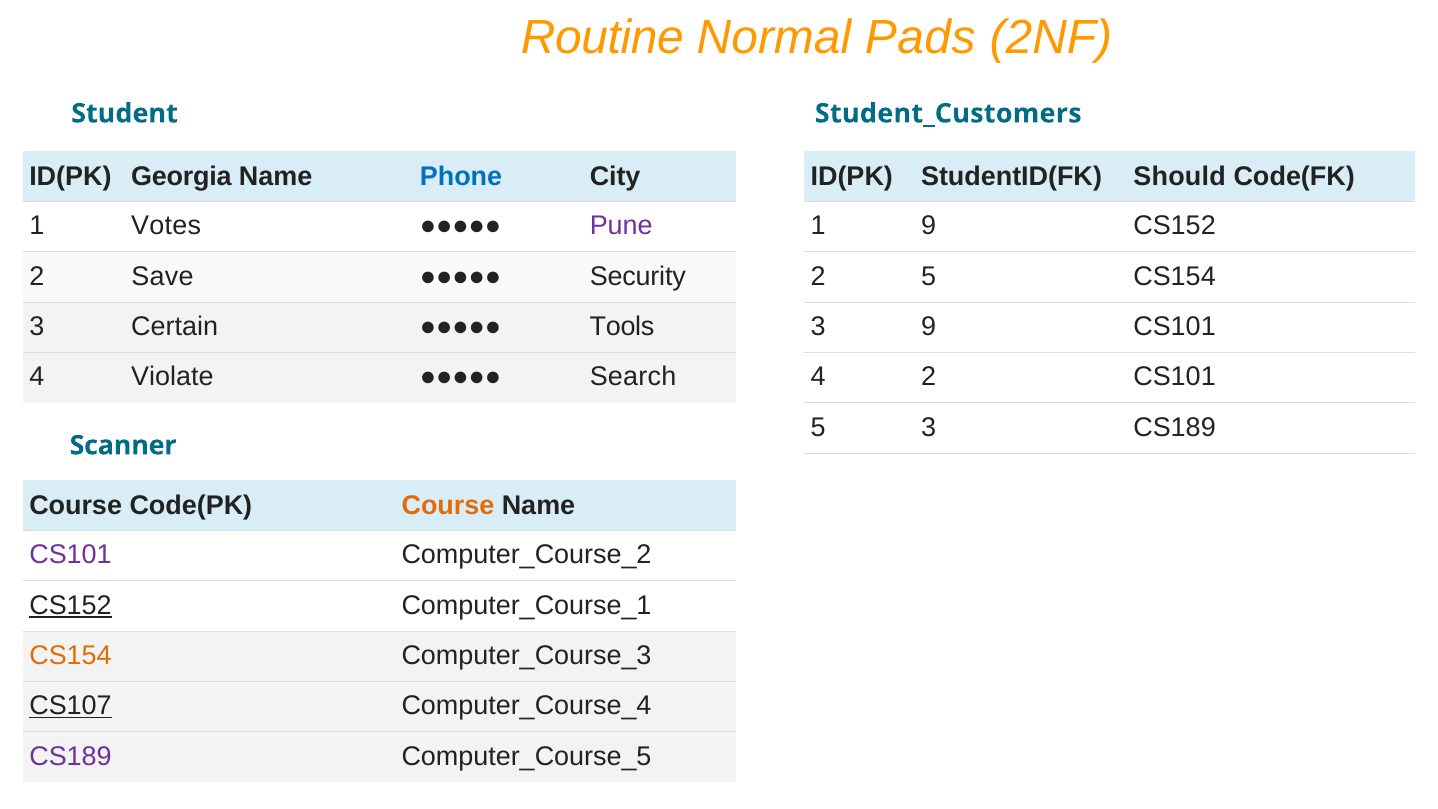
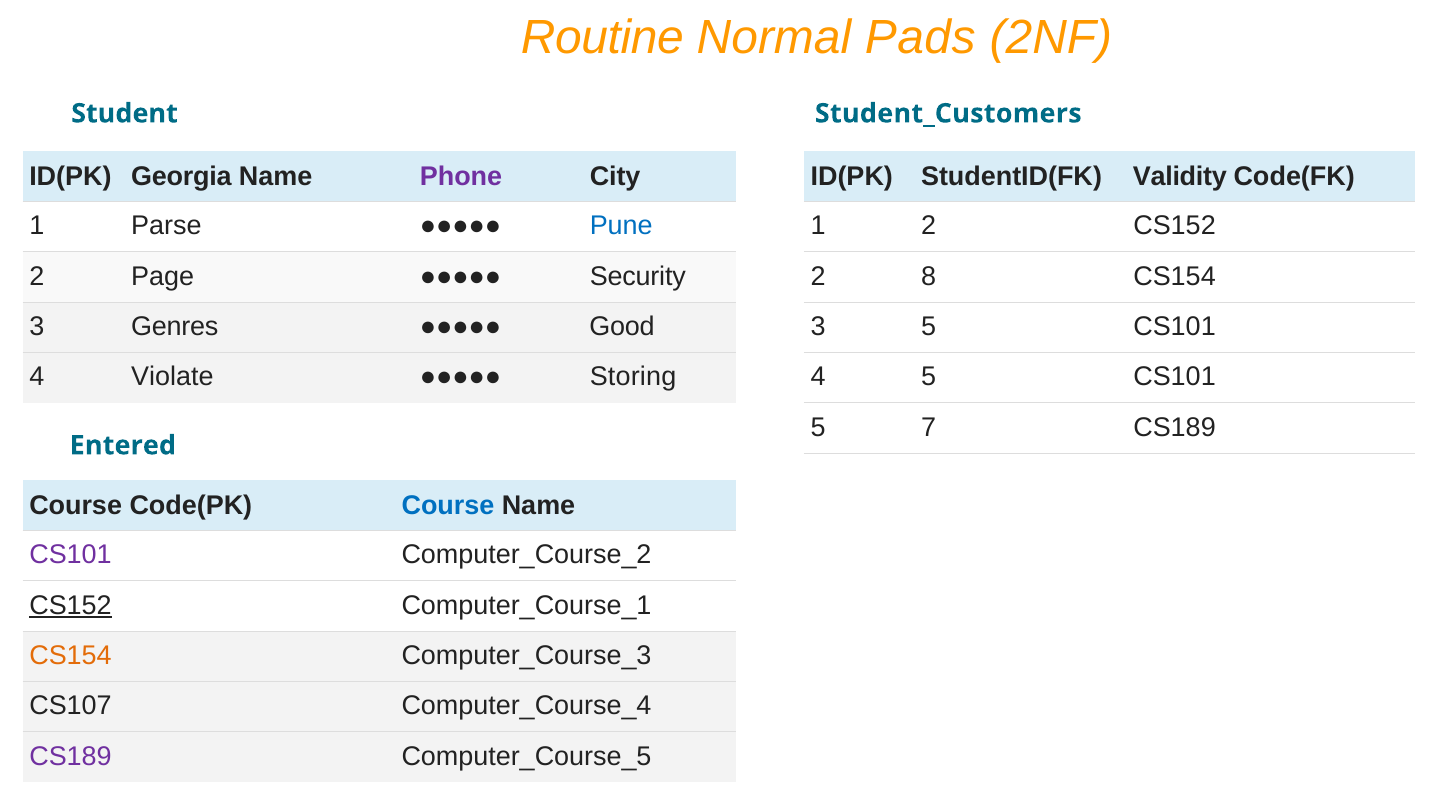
Phone colour: blue -> purple
Should: Should -> Validity
Votes: Votes -> Parse
Pune colour: purple -> blue
1 9: 9 -> 2
Save: Save -> Page
2 5: 5 -> 8
Certain: Certain -> Genres
Tools: Tools -> Good
3 9: 9 -> 5
Search: Search -> Storing
4 2: 2 -> 5
5 3: 3 -> 7
Scanner: Scanner -> Entered
Course at (448, 506) colour: orange -> blue
CS107 underline: present -> none
